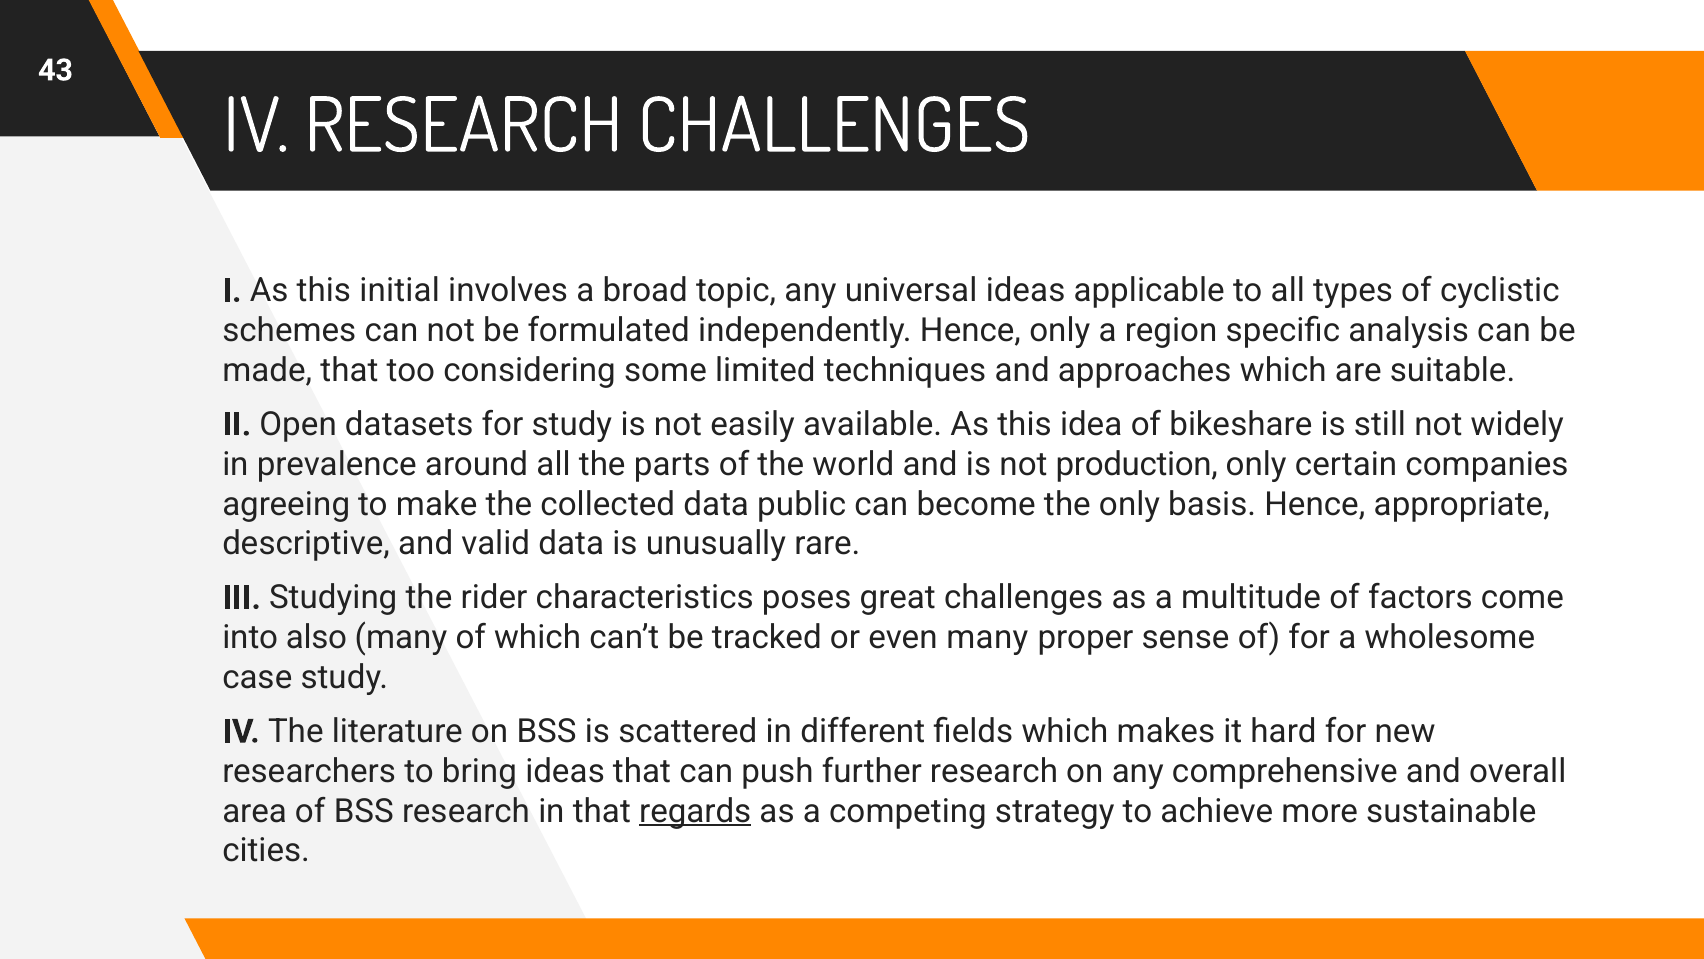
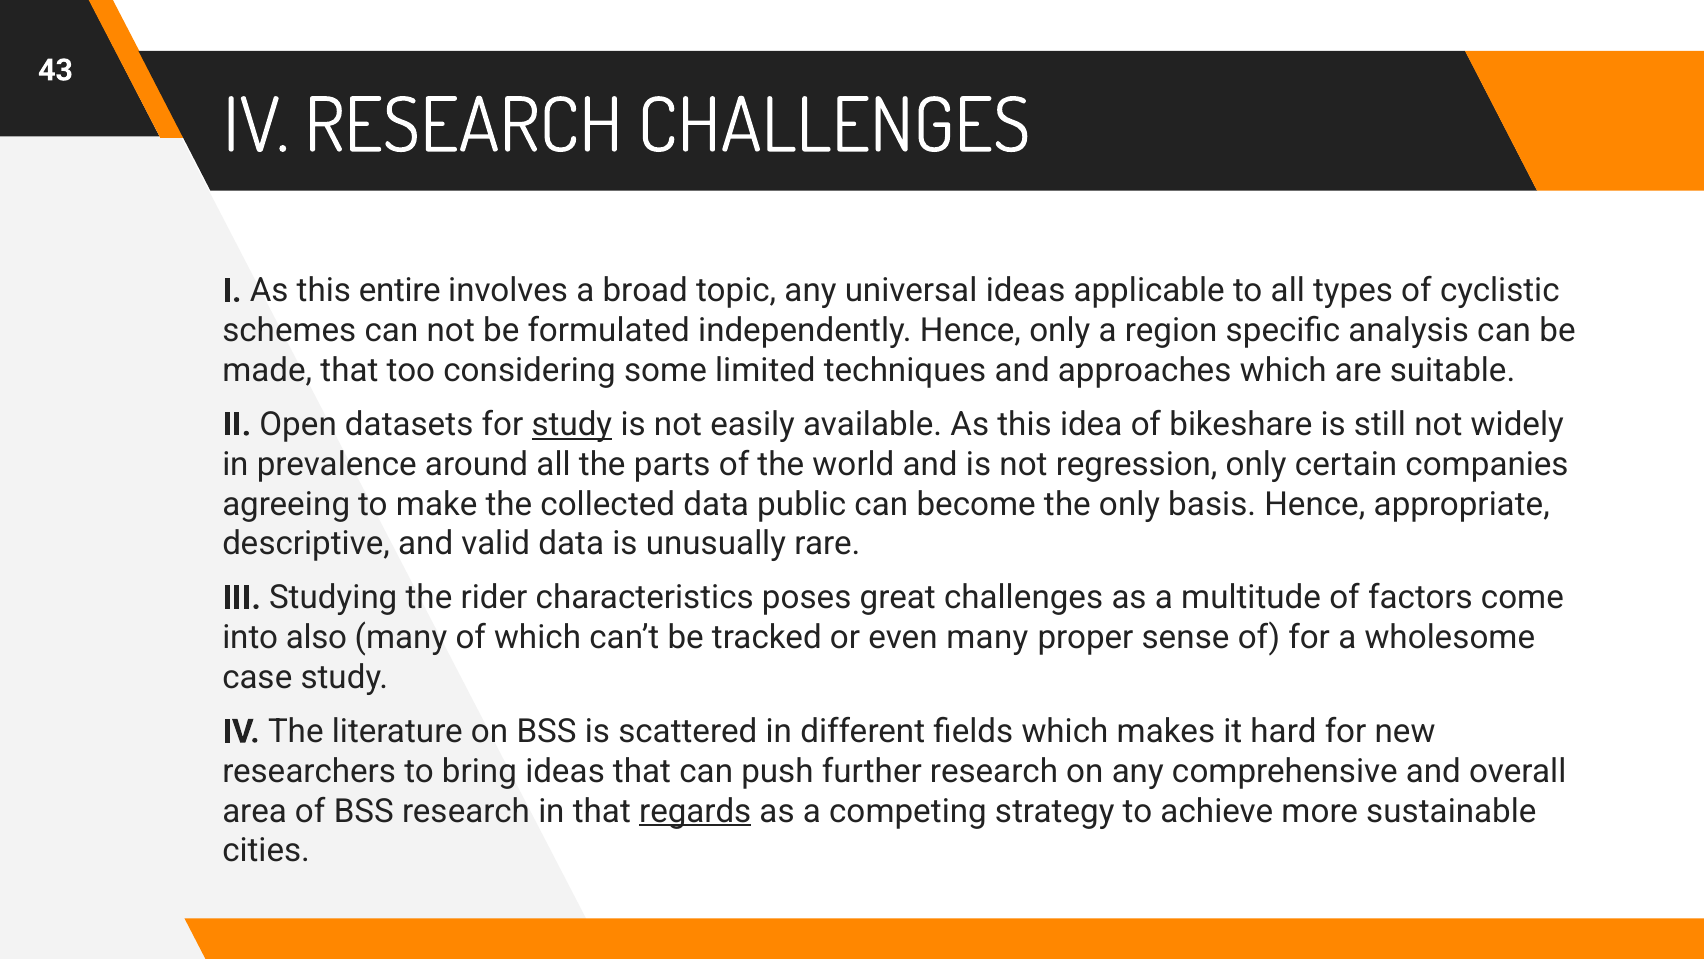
initial: initial -> entire
study at (572, 424) underline: none -> present
production: production -> regression
